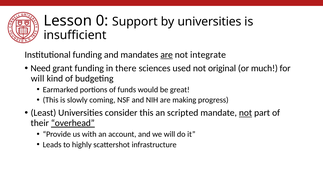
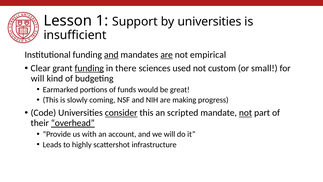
0: 0 -> 1
and at (111, 55) underline: none -> present
integrate: integrate -> empirical
Need: Need -> Clear
funding at (89, 68) underline: none -> present
original: original -> custom
much: much -> small
Least: Least -> Code
consider underline: none -> present
